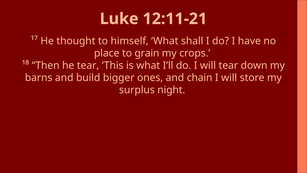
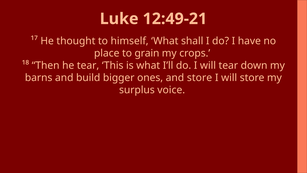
12:11-21: 12:11-21 -> 12:49-21
and chain: chain -> store
night: night -> voice
